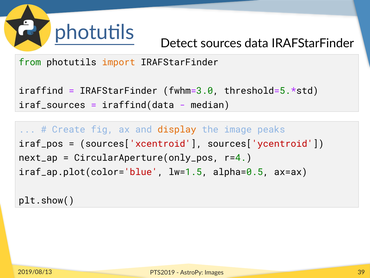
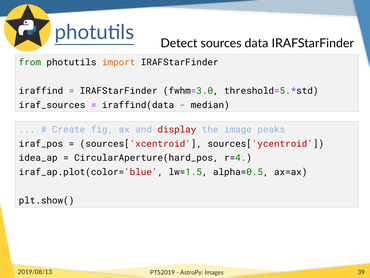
display colour: orange -> red
next_ap: next_ap -> idea_ap
CircularAperture(only_pos: CircularAperture(only_pos -> CircularAperture(hard_pos
